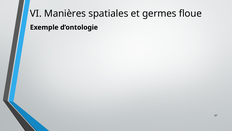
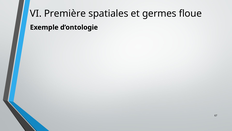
Manières: Manières -> Première
